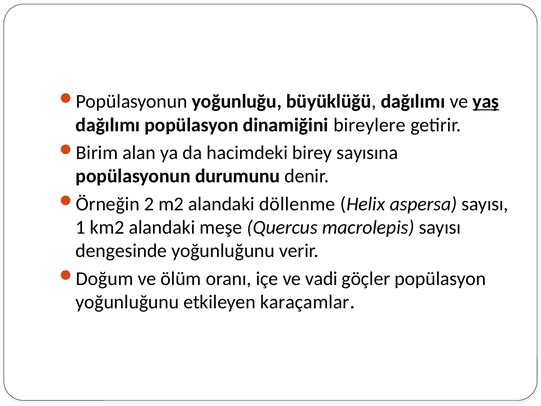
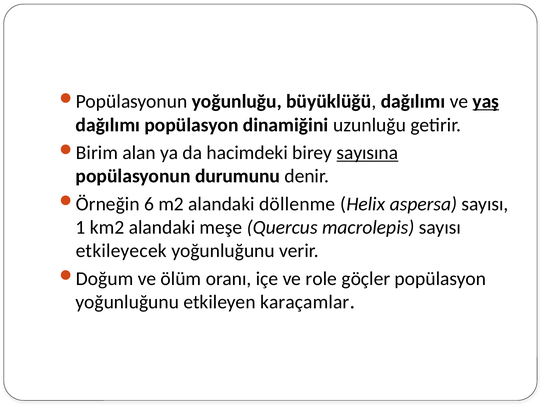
bireylere: bireylere -> uzunluğu
sayısına underline: none -> present
2: 2 -> 6
dengesinde: dengesinde -> etkileyecek
vadi: vadi -> role
